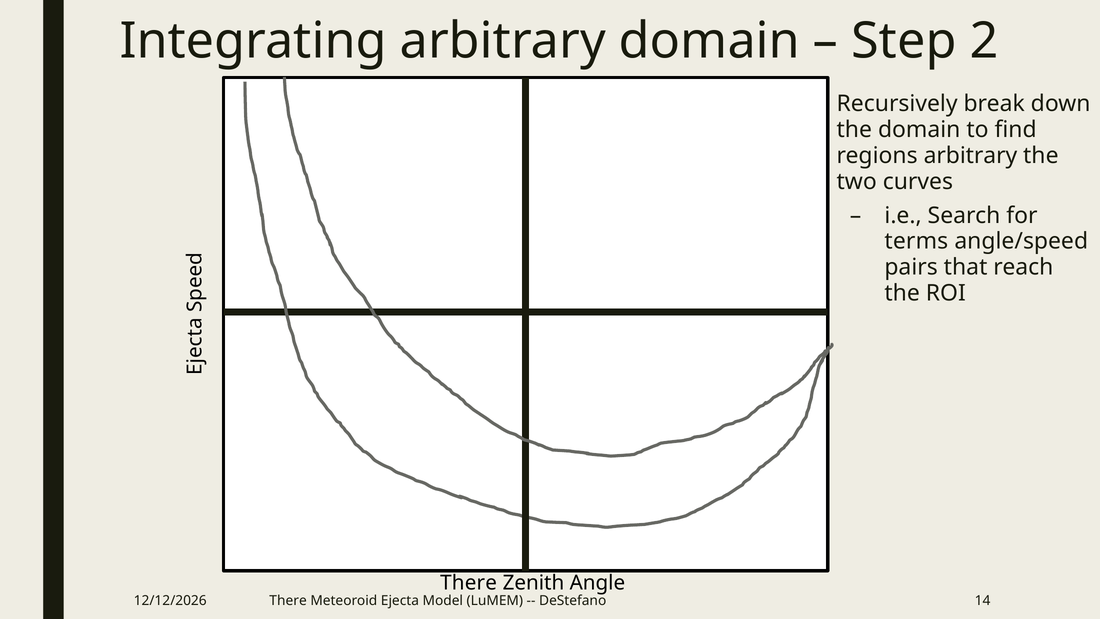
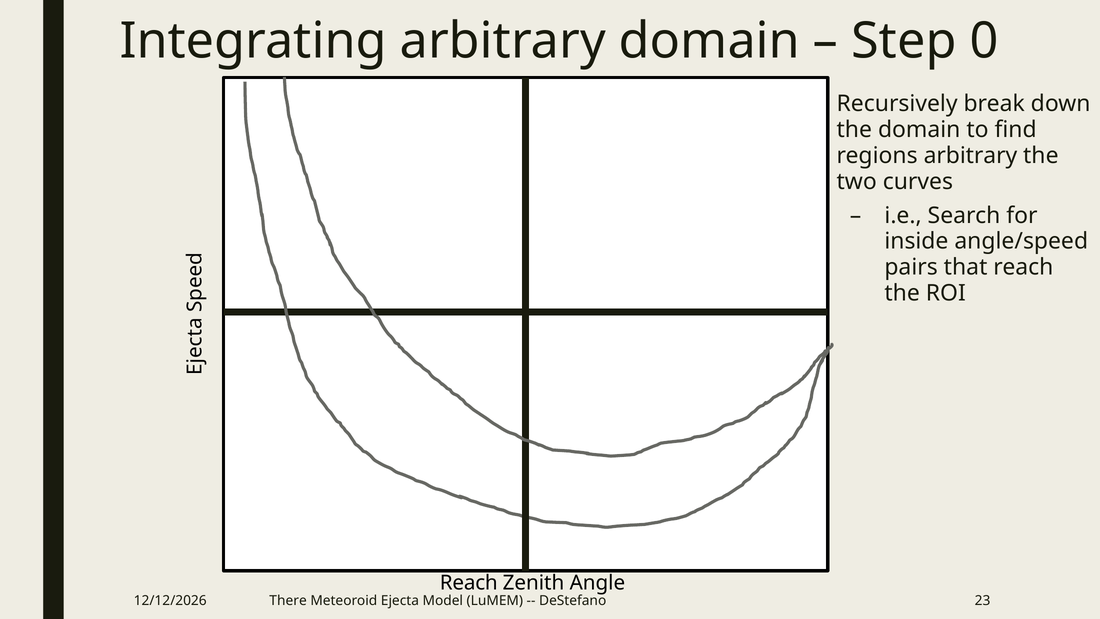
2: 2 -> 0
terms: terms -> inside
There at (469, 582): There -> Reach
14: 14 -> 23
